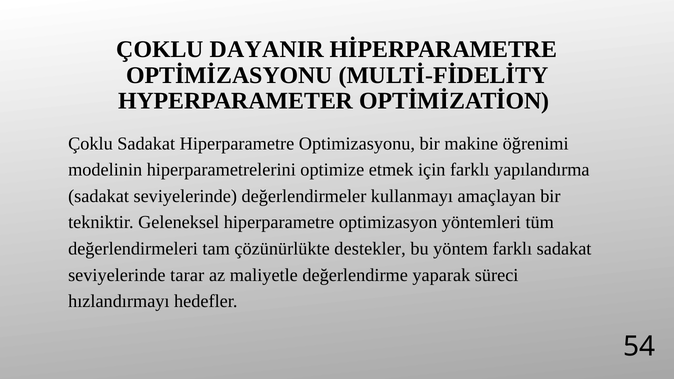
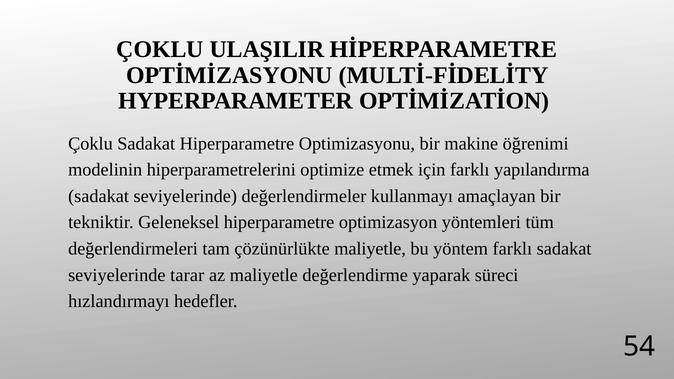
DAYANIR: DAYANIR -> ULAŞILIR
çözünürlükte destekler: destekler -> maliyetle
